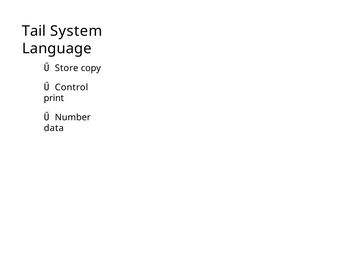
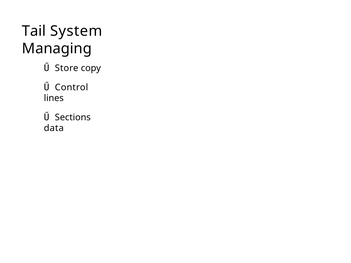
Language: Language -> Managing
print: print -> lines
Number: Number -> Sections
